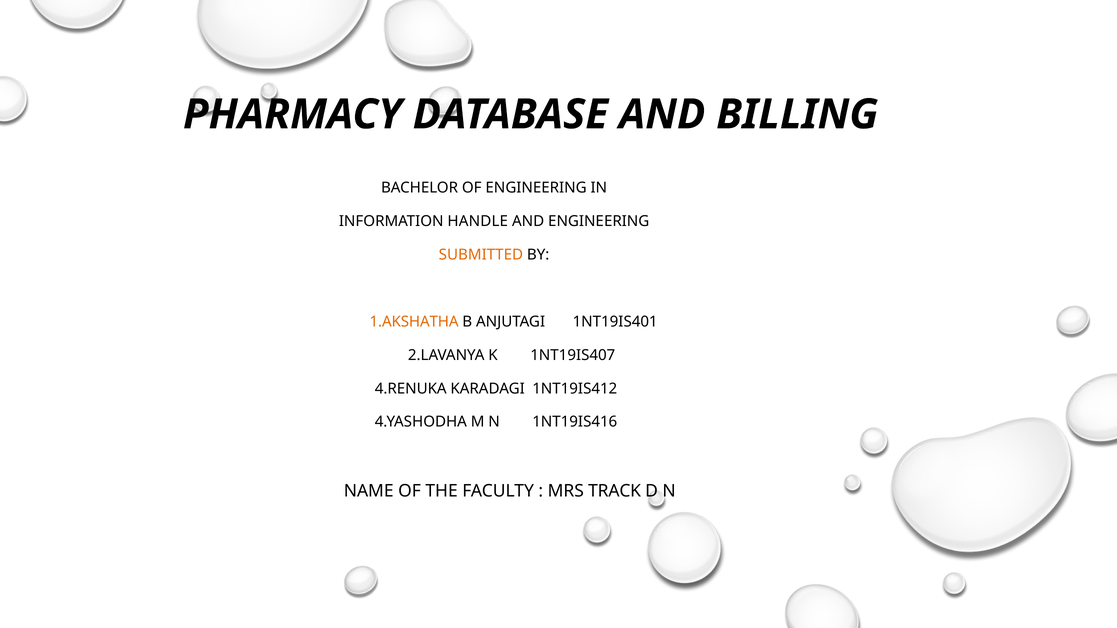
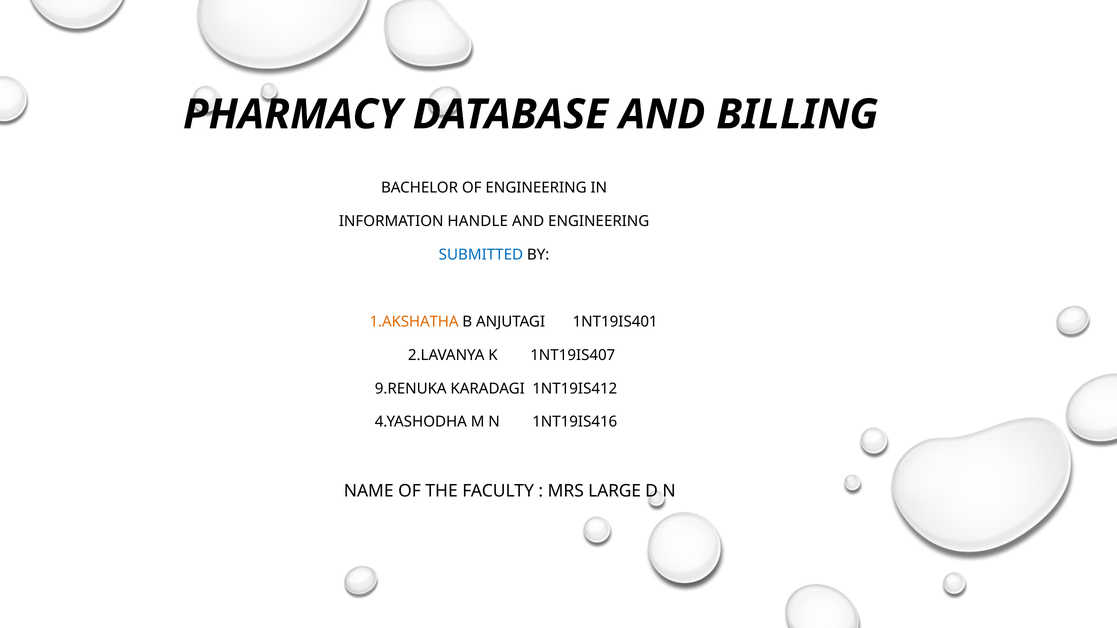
SUBMITTED colour: orange -> blue
4.RENUKA: 4.RENUKA -> 9.RENUKA
TRACK: TRACK -> LARGE
